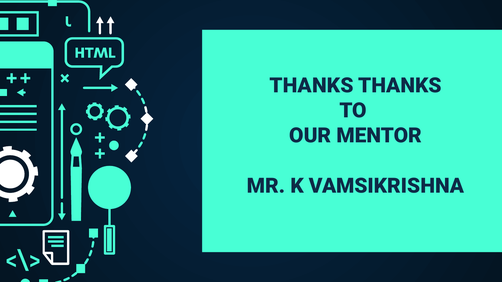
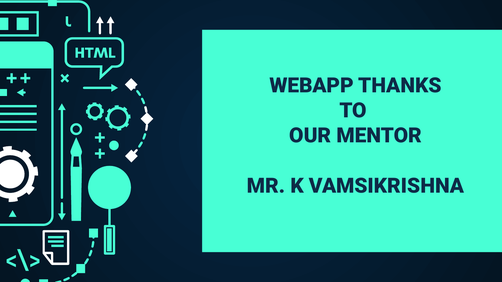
THANKS at (311, 86): THANKS -> WEBAPP
